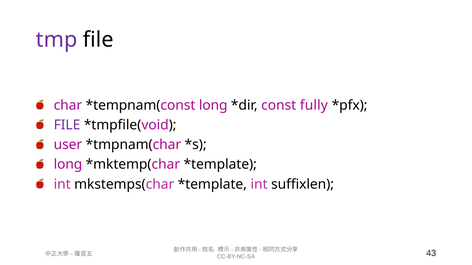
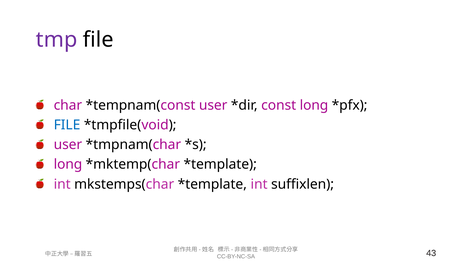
long at (213, 105): long -> user
const fully: fully -> long
FILE at (67, 125) colour: purple -> blue
